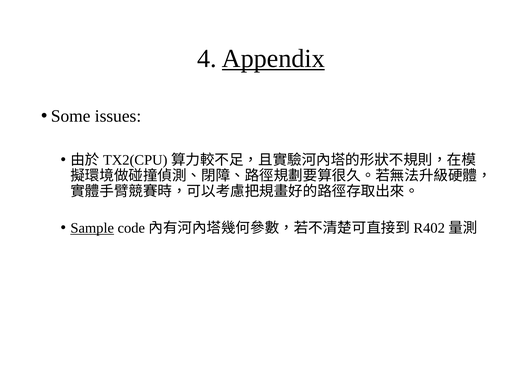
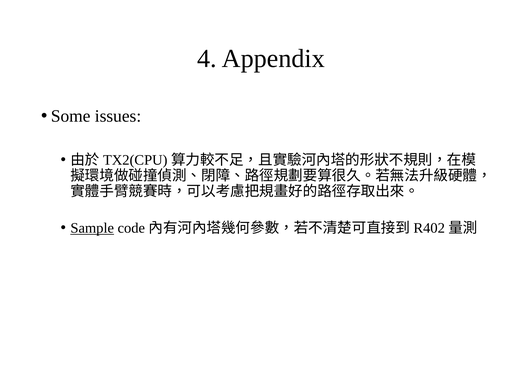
Appendix underline: present -> none
